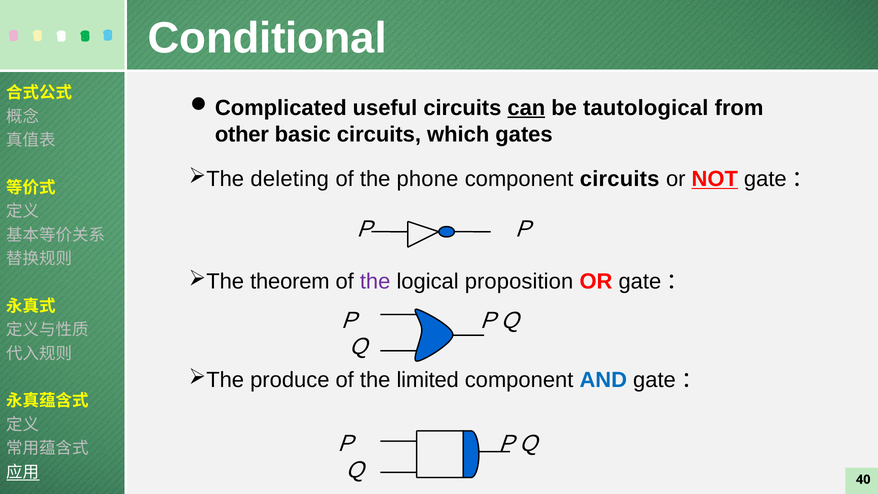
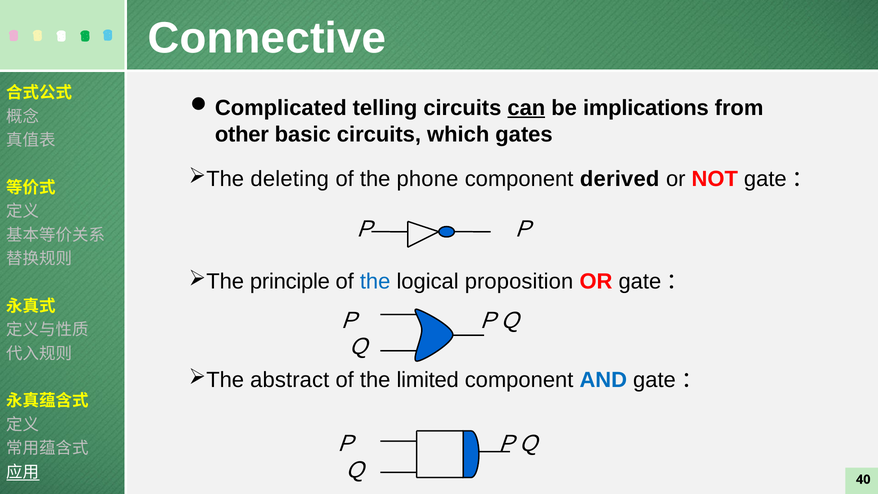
Conditional: Conditional -> Connective
useful: useful -> telling
tautological: tautological -> implications
component circuits: circuits -> derived
NOT underline: present -> none
theorem: theorem -> principle
the at (375, 281) colour: purple -> blue
produce: produce -> abstract
